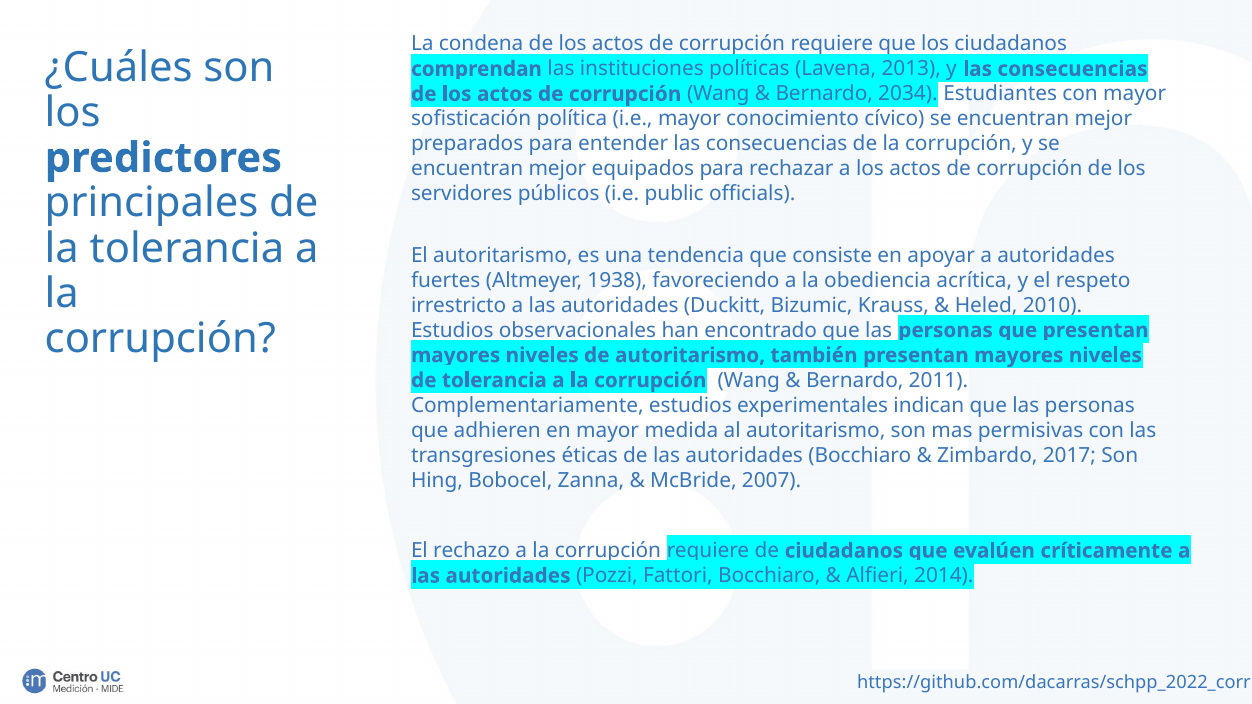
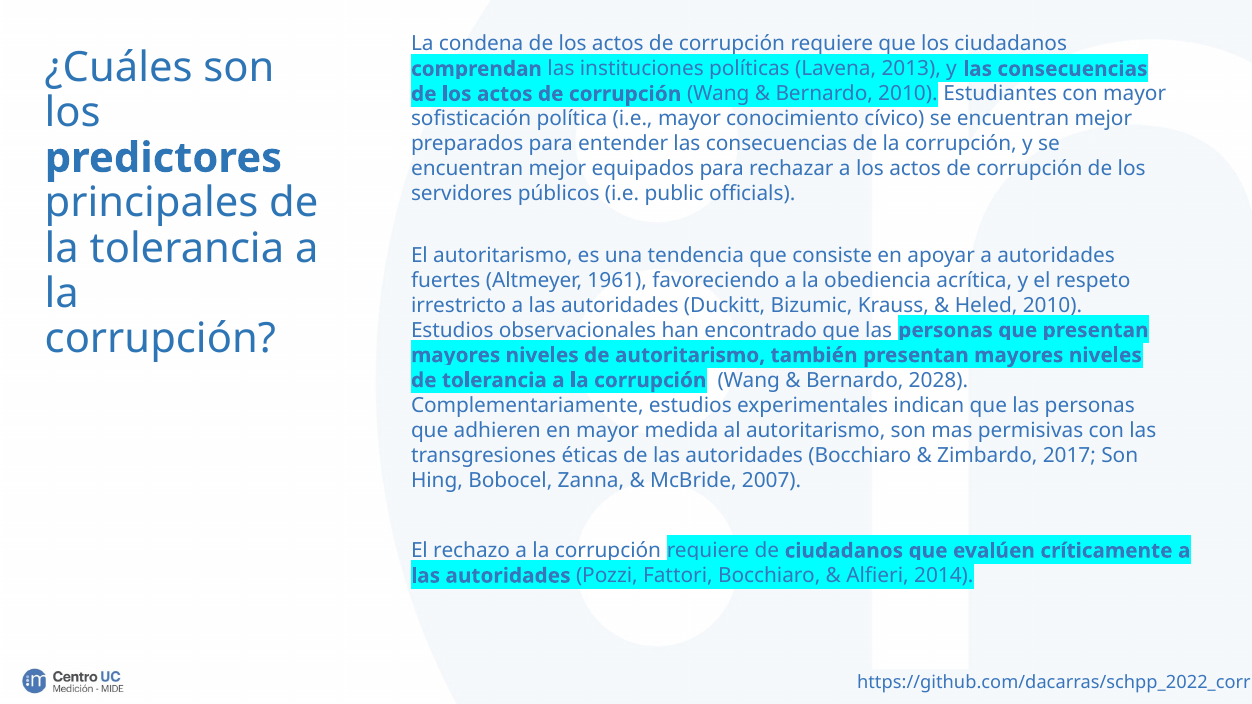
Bernardo 2034: 2034 -> 2010
1938: 1938 -> 1961
2011: 2011 -> 2028
